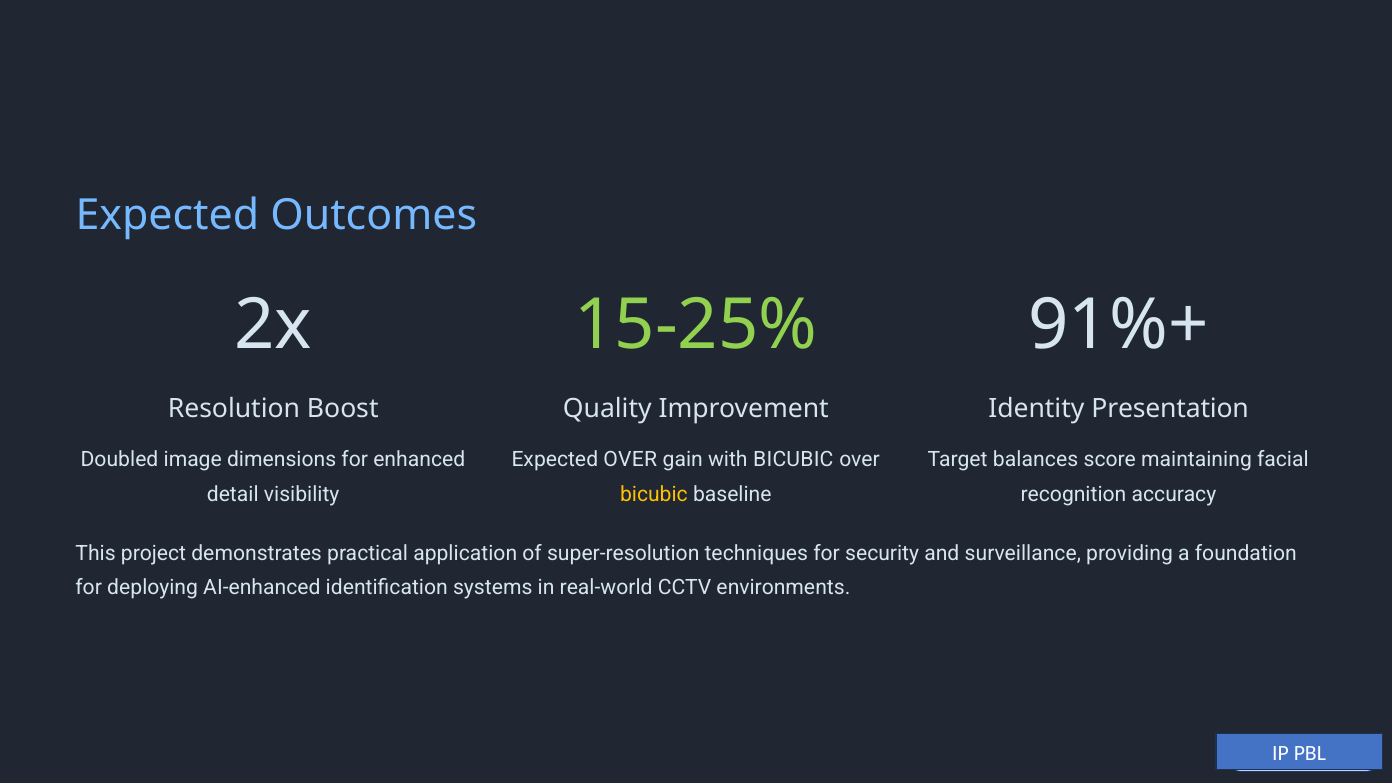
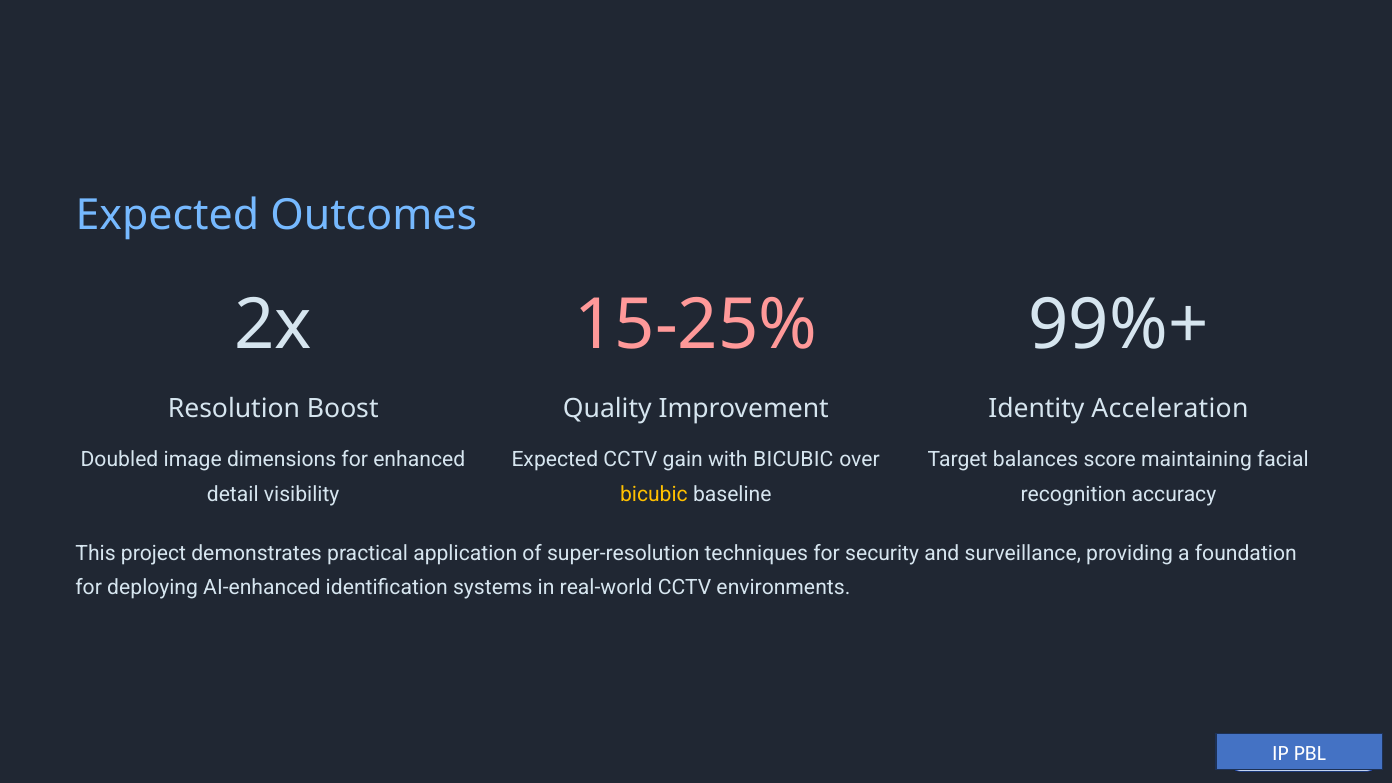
15-25% colour: light green -> pink
91%+: 91%+ -> 99%+
Presentation: Presentation -> Acceleration
Expected OVER: OVER -> CCTV
